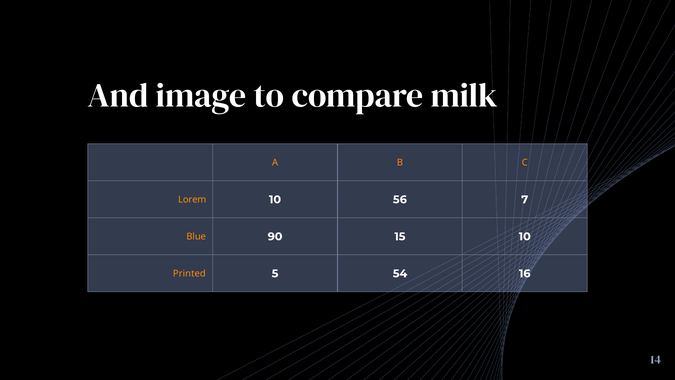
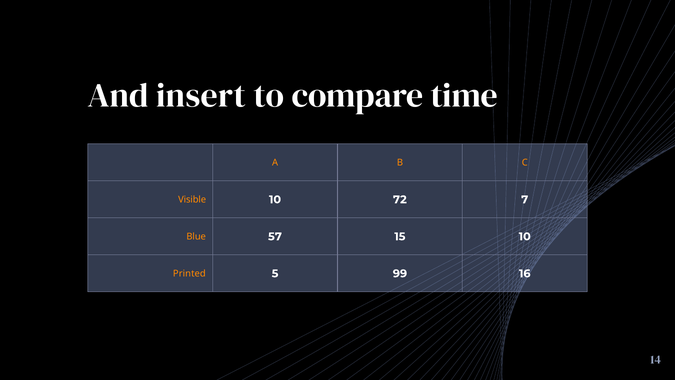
image: image -> insert
milk: milk -> time
Lorem: Lorem -> Visible
56: 56 -> 72
90: 90 -> 57
54: 54 -> 99
